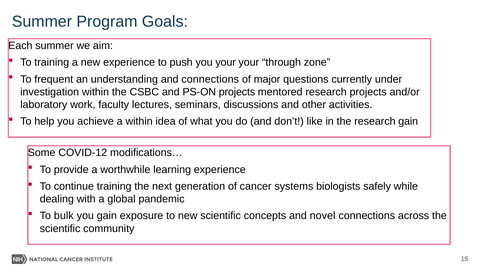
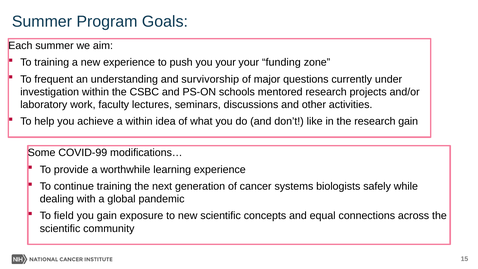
through: through -> funding
and connections: connections -> survivorship
PS-ON projects: projects -> schools
COVID-12: COVID-12 -> COVID-99
bulk: bulk -> field
novel: novel -> equal
